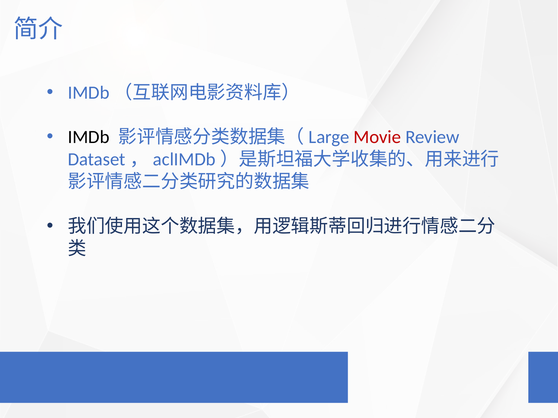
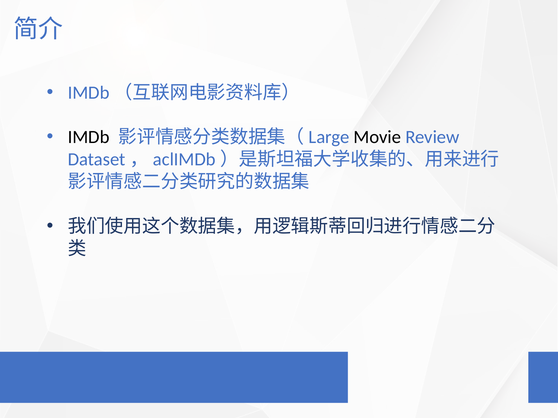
Movie colour: red -> black
